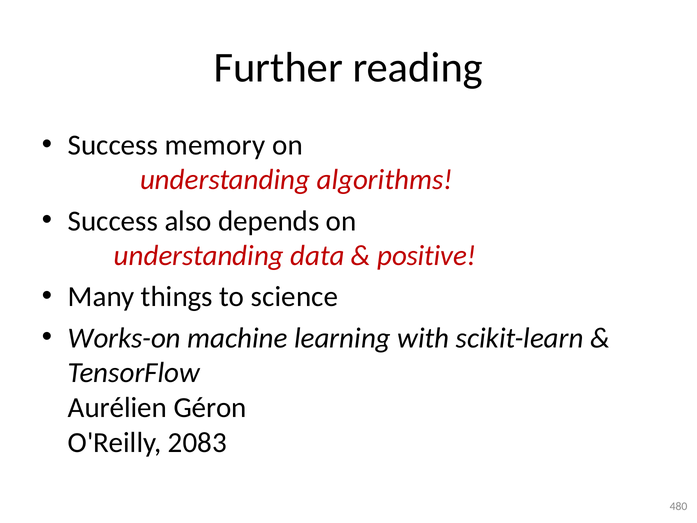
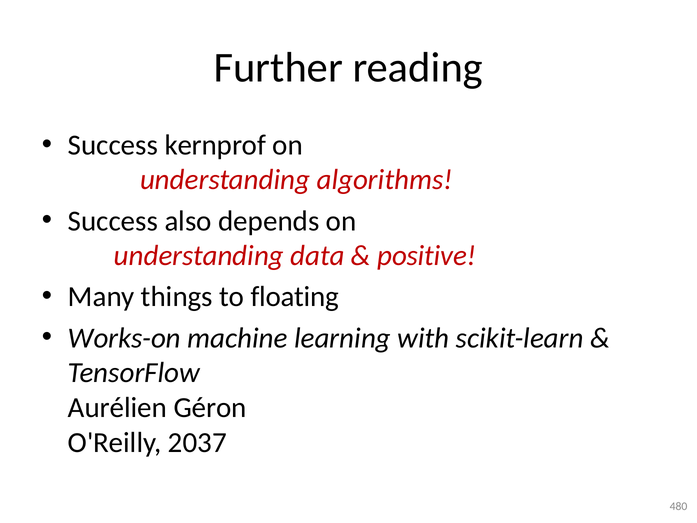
memory: memory -> kernprof
science: science -> floating
2083: 2083 -> 2037
